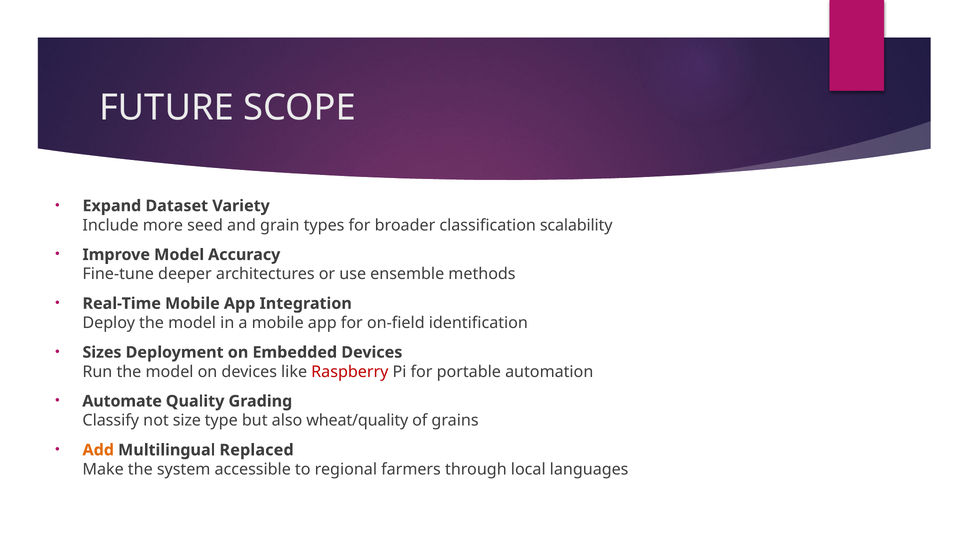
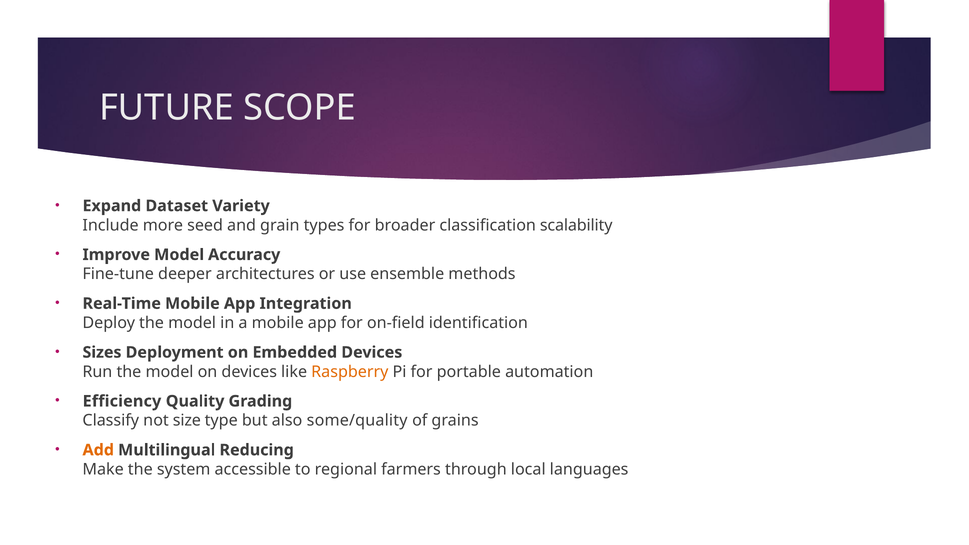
Raspberry colour: red -> orange
Automate: Automate -> Efficiency
wheat/quality: wheat/quality -> some/quality
Replaced: Replaced -> Reducing
